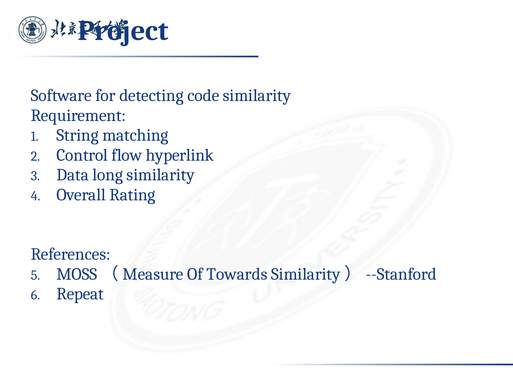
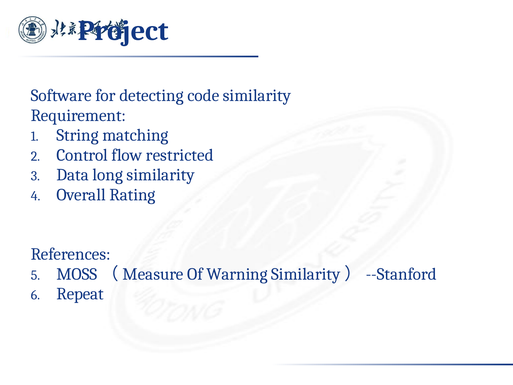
hyperlink: hyperlink -> restricted
Towards: Towards -> Warning
